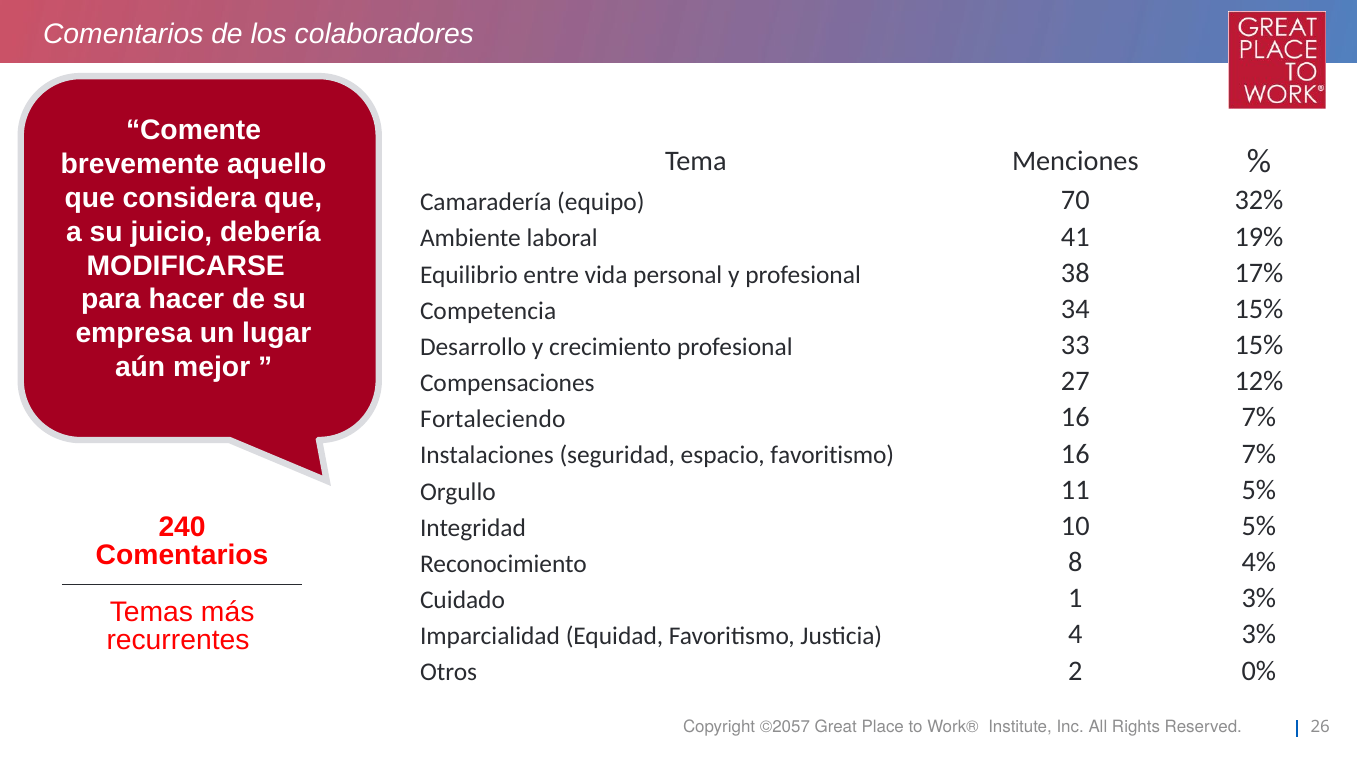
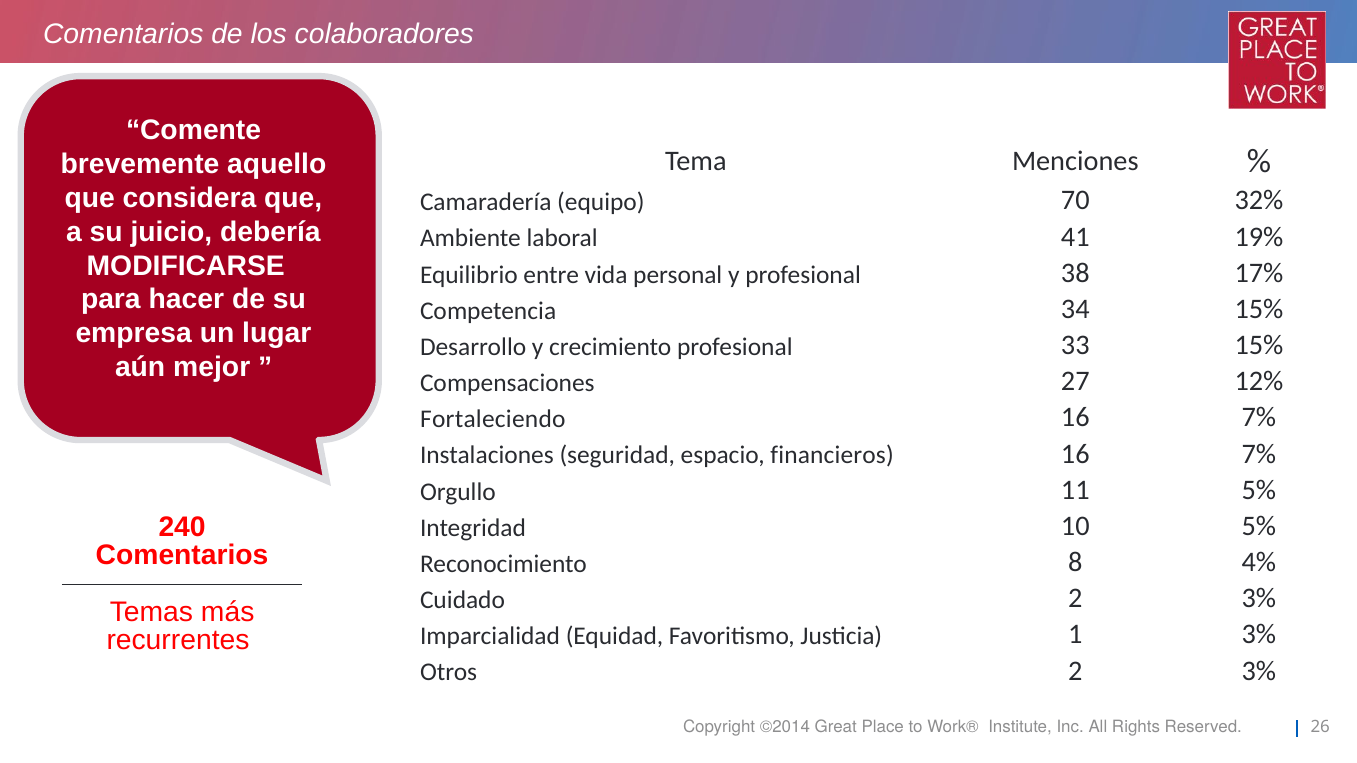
espacio favoritismo: favoritismo -> financieros
Cuidado 1: 1 -> 2
4: 4 -> 1
Otros 2 0%: 0% -> 3%
©2057: ©2057 -> ©2014
